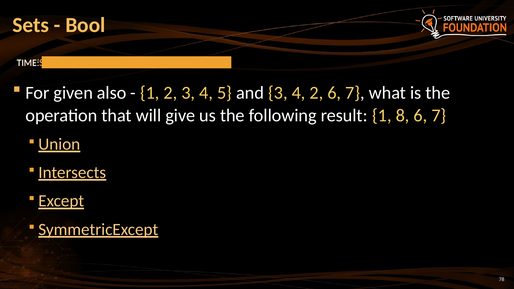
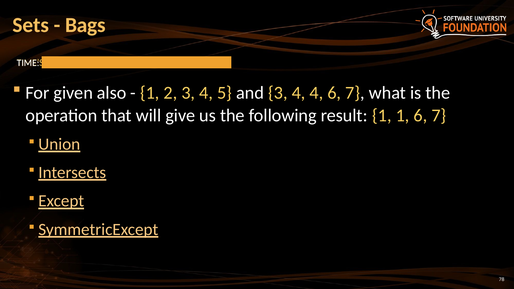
Bool: Bool -> Bags
4 2: 2 -> 4
1 8: 8 -> 1
